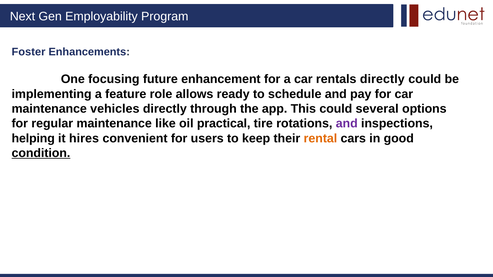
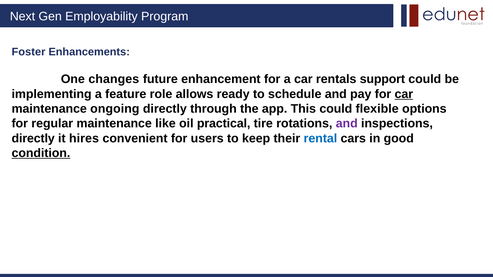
focusing: focusing -> changes
rentals directly: directly -> support
car at (404, 94) underline: none -> present
vehicles: vehicles -> ongoing
several: several -> flexible
helping at (33, 138): helping -> directly
rental colour: orange -> blue
